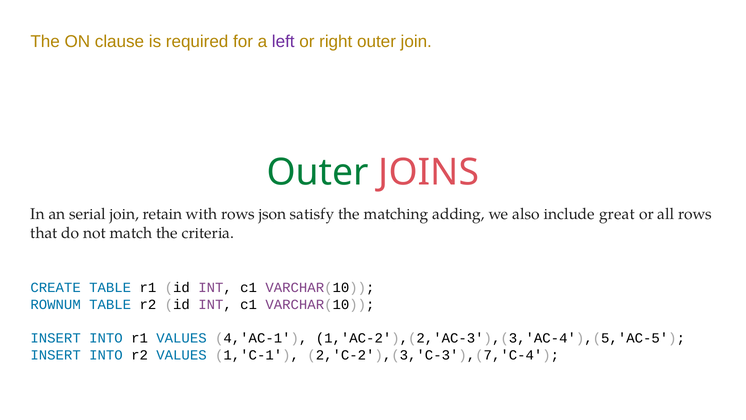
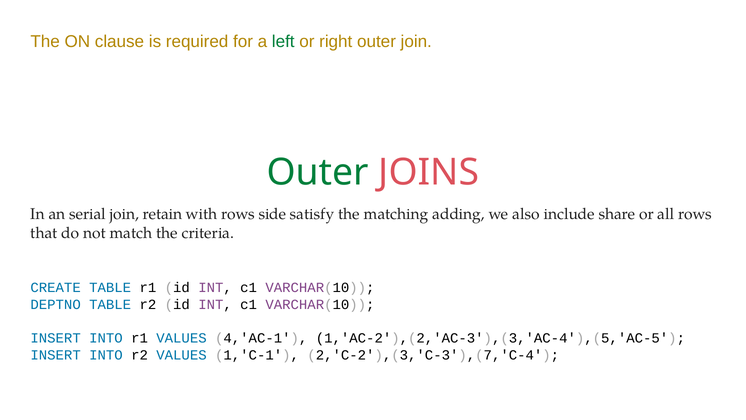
left colour: purple -> green
json: json -> side
great: great -> share
ROWNUM: ROWNUM -> DEPTNO
